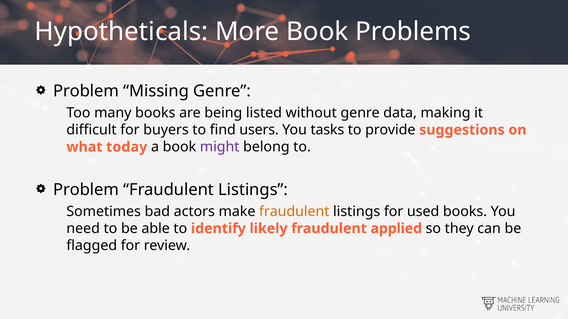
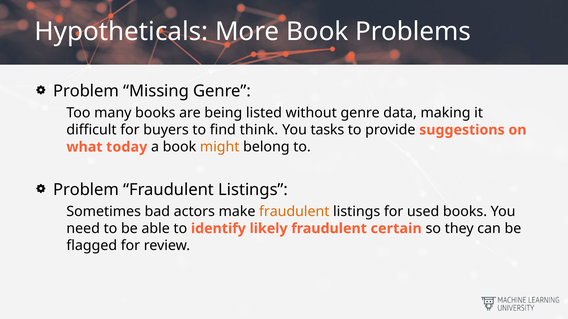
users: users -> think
might colour: purple -> orange
applied: applied -> certain
